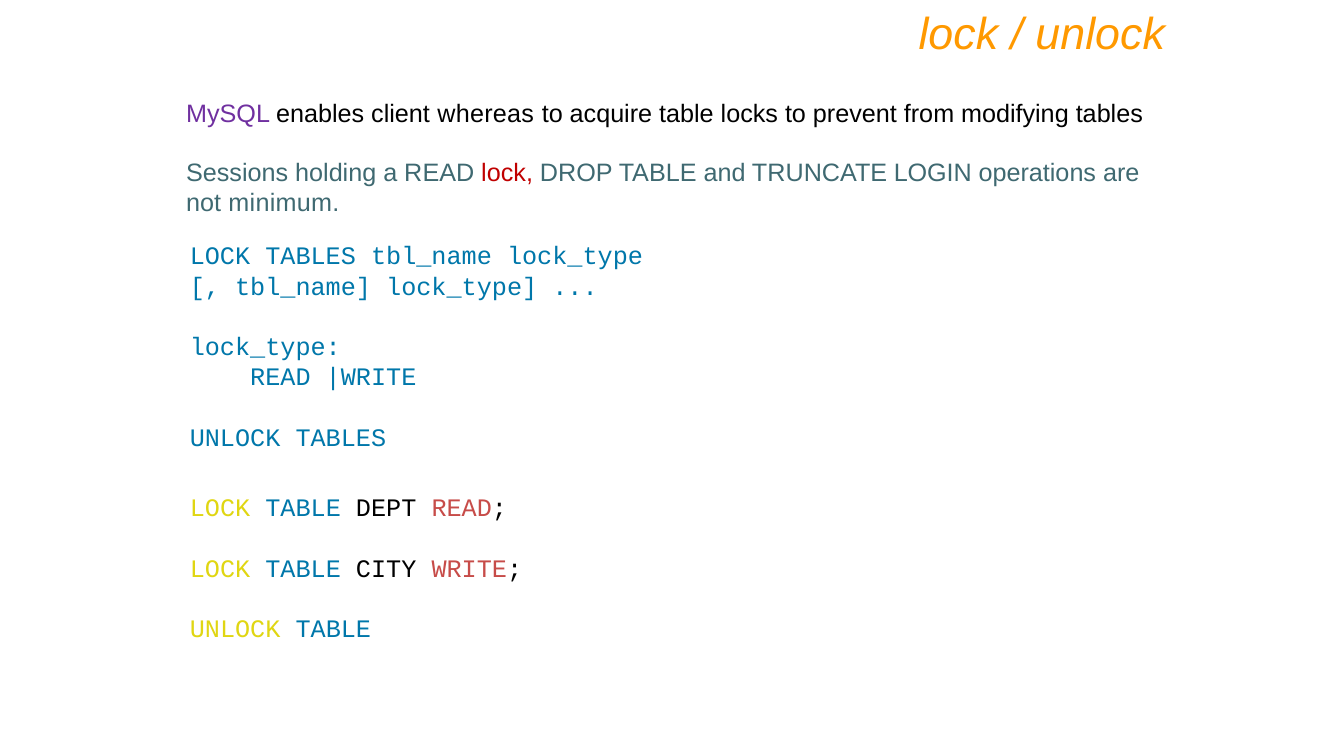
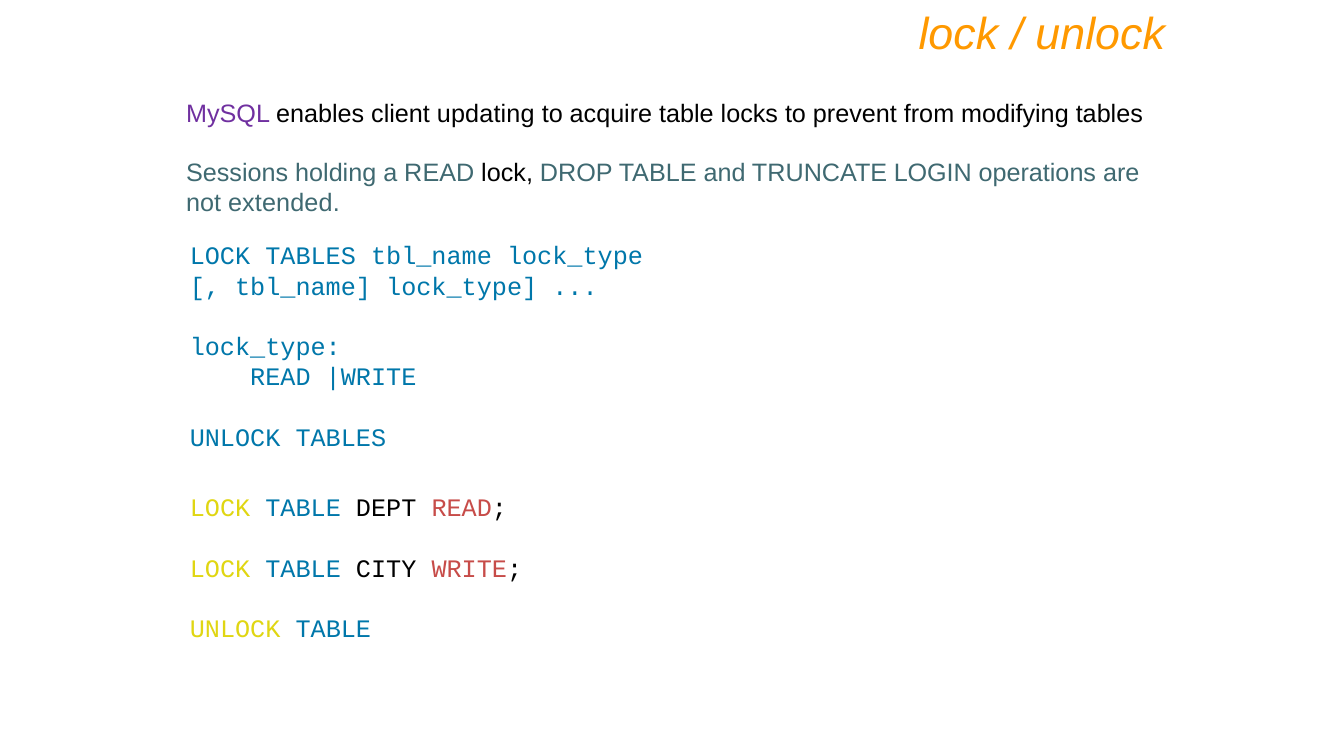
whereas: whereas -> updating
lock at (507, 173) colour: red -> black
minimum: minimum -> extended
